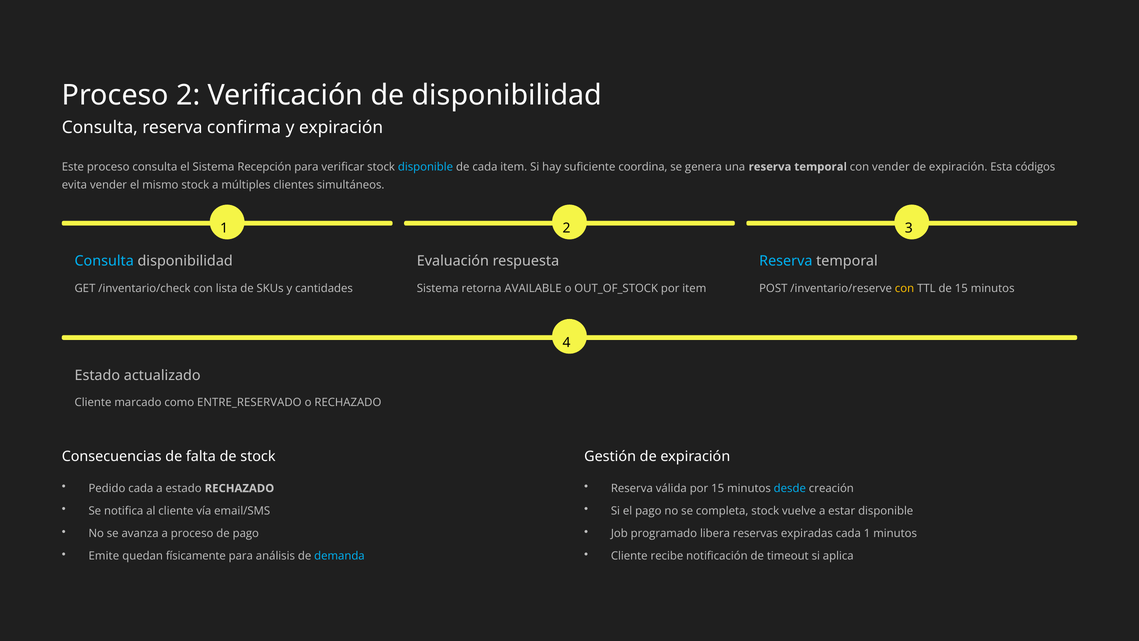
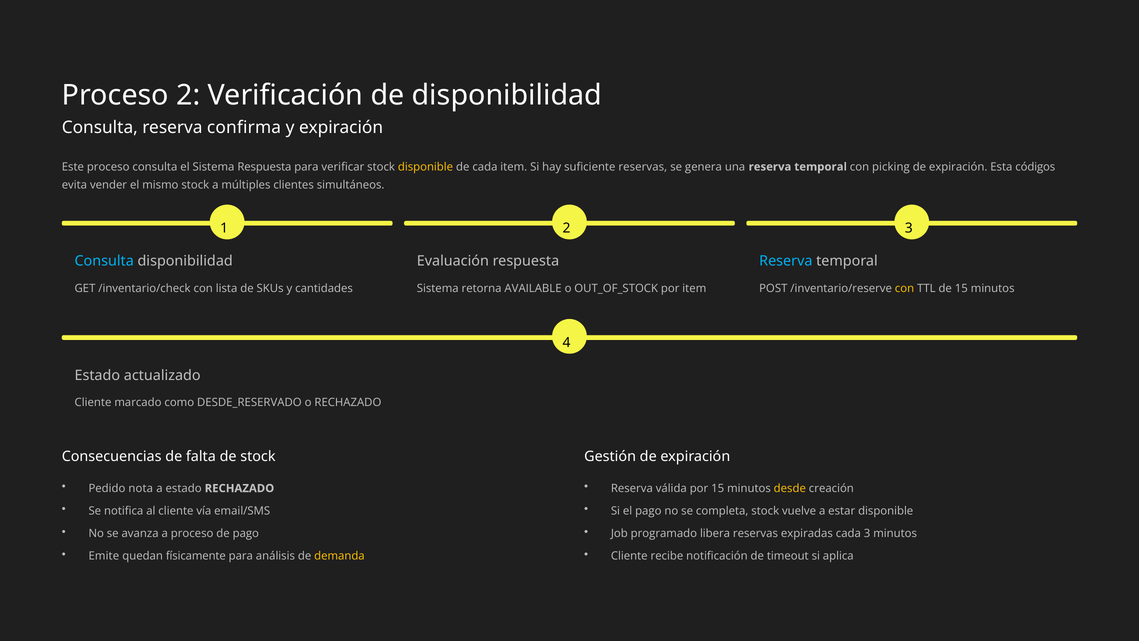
Sistema Recepción: Recepción -> Respuesta
disponible at (426, 167) colour: light blue -> yellow
suficiente coordina: coordina -> reservas
con vender: vender -> picking
ENTRE_RESERVADO: ENTRE_RESERVADO -> DESDE_RESERVADO
Pedido cada: cada -> nota
desde colour: light blue -> yellow
cada 1: 1 -> 3
demanda colour: light blue -> yellow
